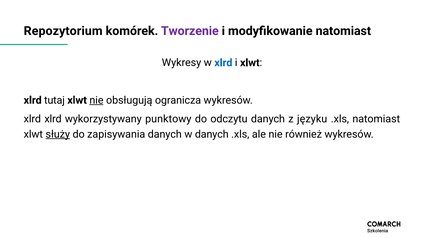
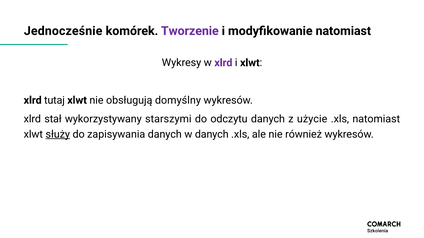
Repozytorium: Repozytorium -> Jednocześnie
xlrd at (223, 63) colour: blue -> purple
nie at (96, 100) underline: present -> none
ogranicza: ogranicza -> domyślny
xlrd xlrd: xlrd -> stał
punktowy: punktowy -> starszymi
języku: języku -> użycie
